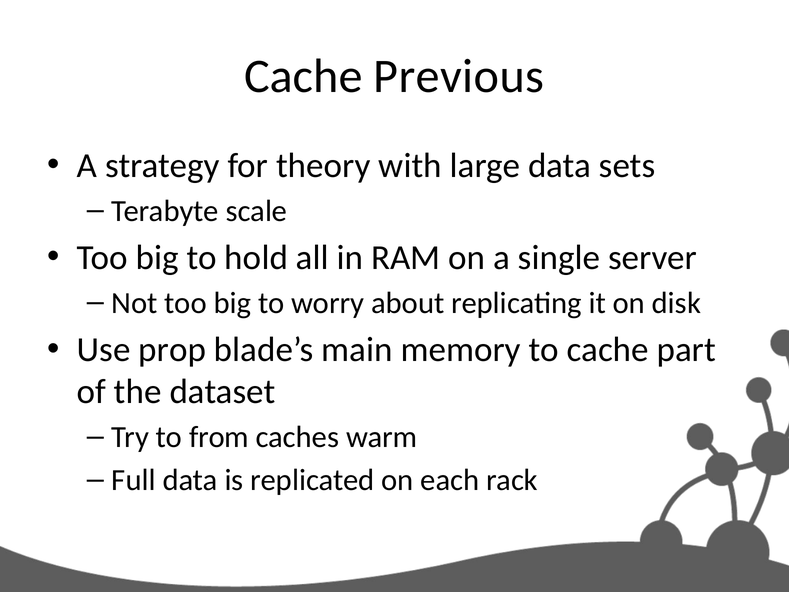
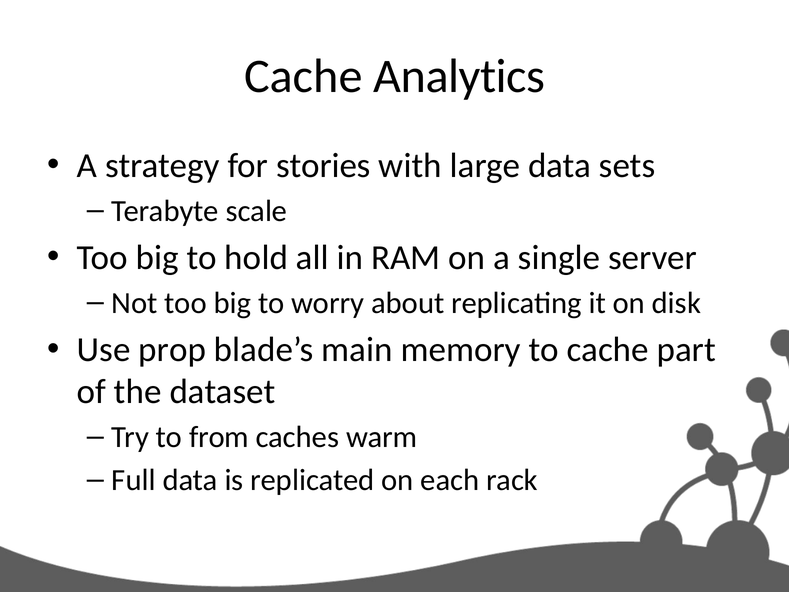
Previous: Previous -> Analytics
theory: theory -> stories
